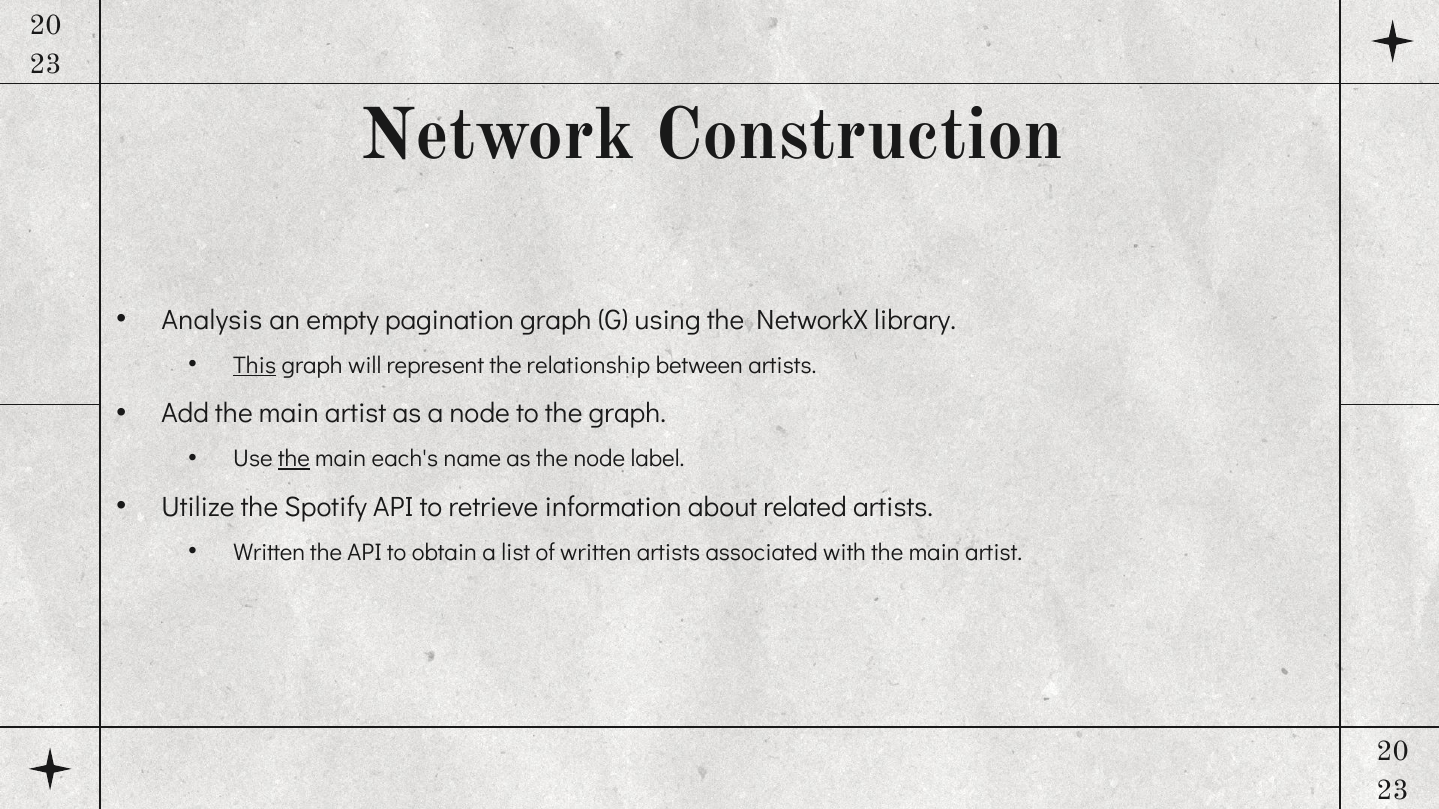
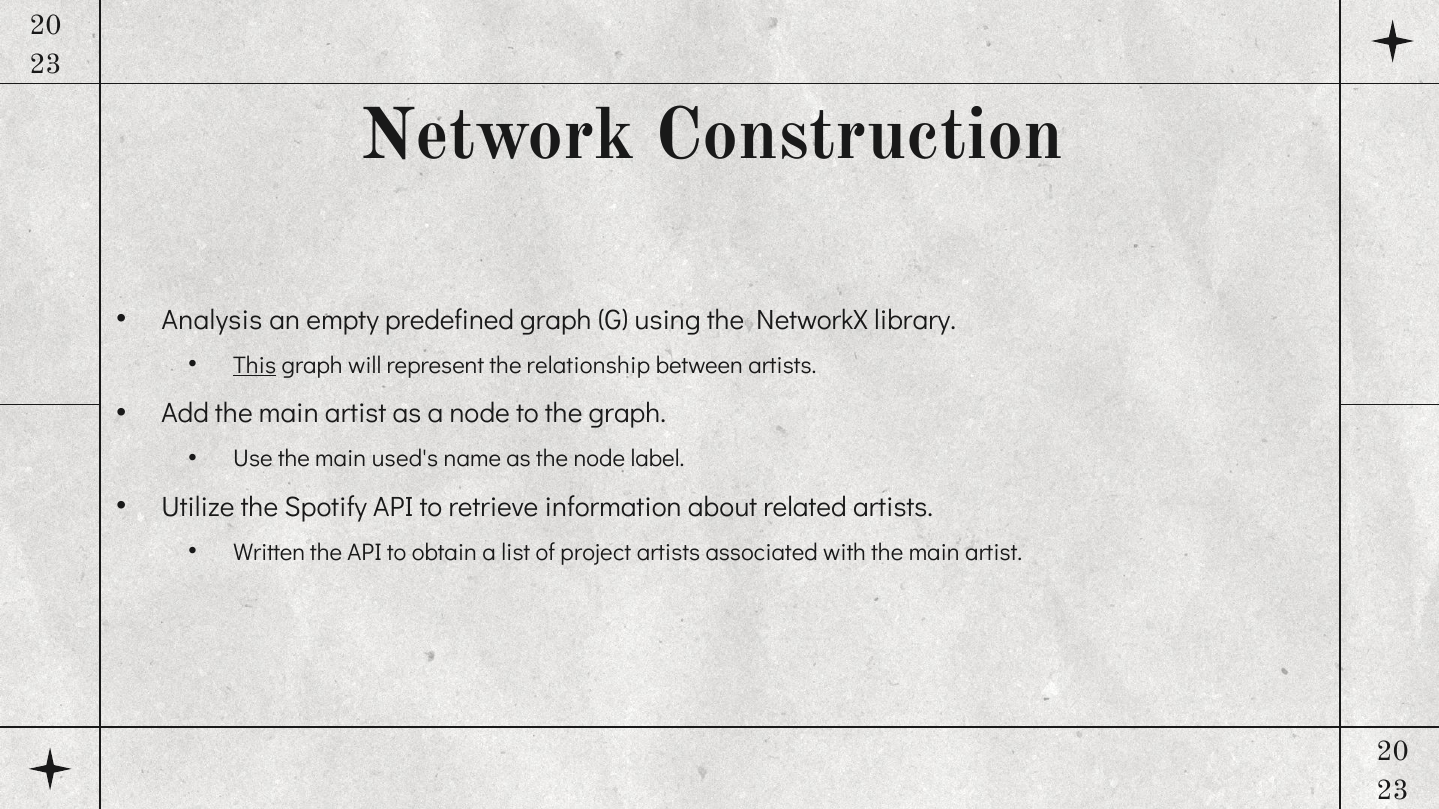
pagination: pagination -> predefined
the at (294, 459) underline: present -> none
each's: each's -> used's
of written: written -> project
